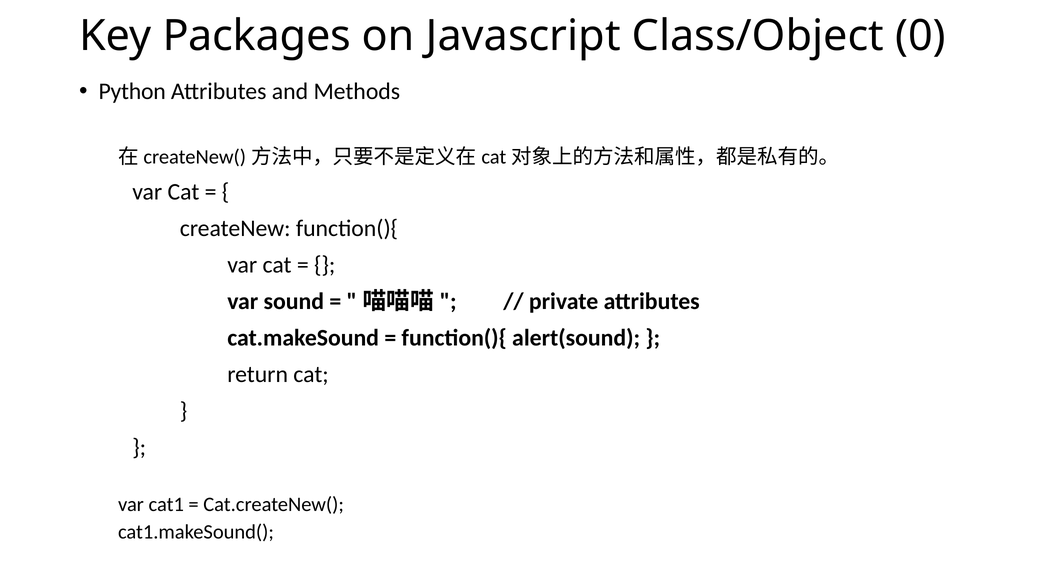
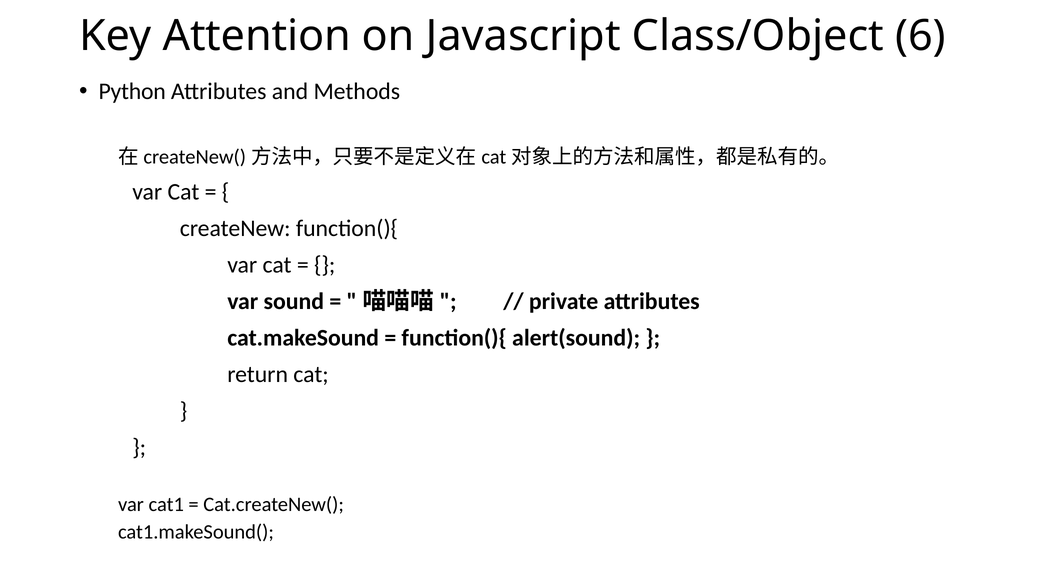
Packages: Packages -> Attention
0: 0 -> 6
